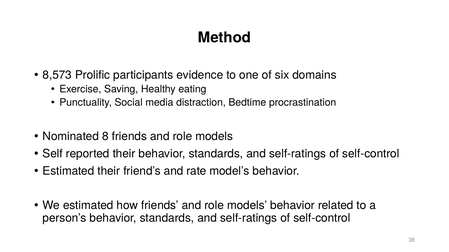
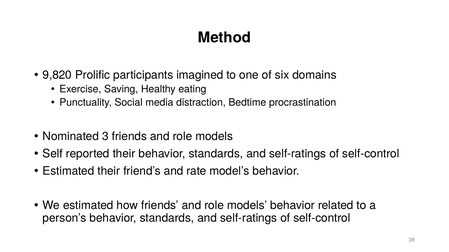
8,573: 8,573 -> 9,820
evidence: evidence -> imagined
8: 8 -> 3
